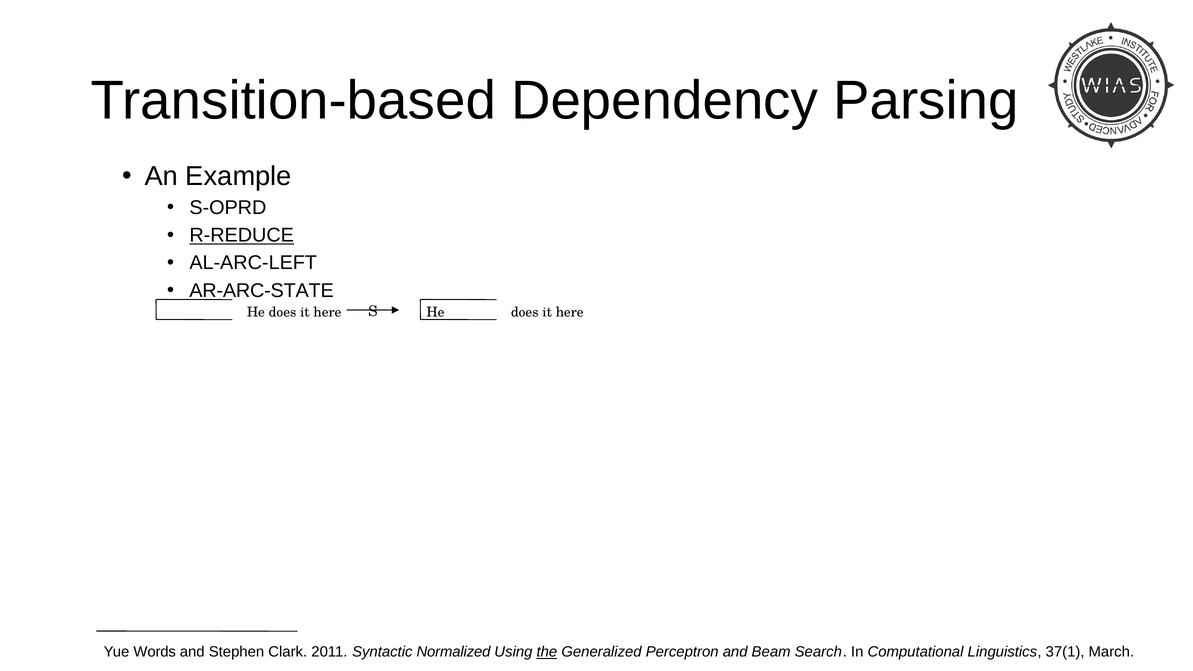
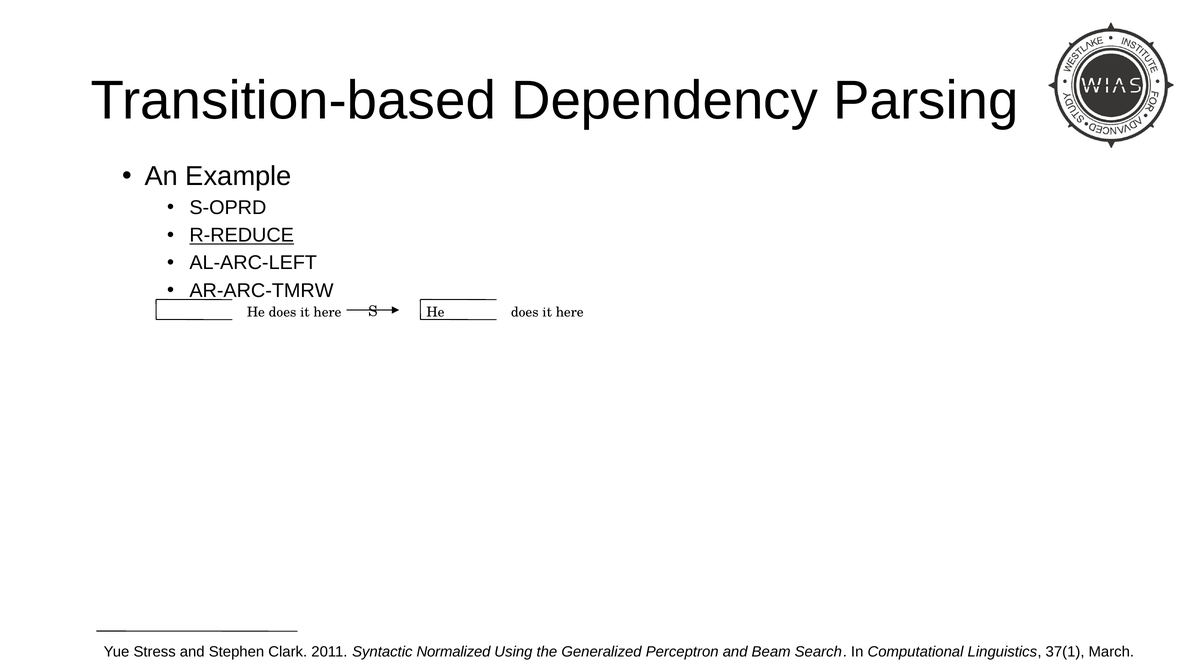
AR-ARC-STATE: AR-ARC-STATE -> AR-ARC-TMRW
Words: Words -> Stress
the underline: present -> none
